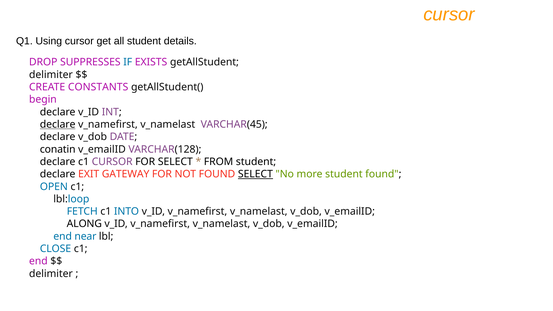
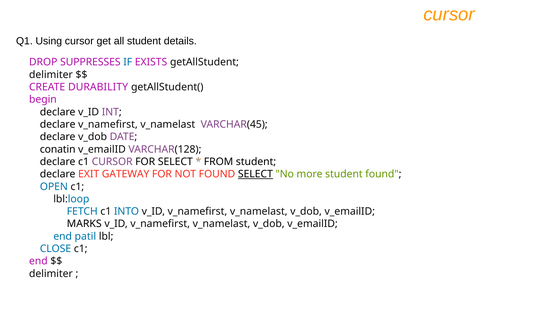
CONSTANTS: CONSTANTS -> DURABILITY
declare at (58, 124) underline: present -> none
ALONG: ALONG -> MARKS
near: near -> patil
